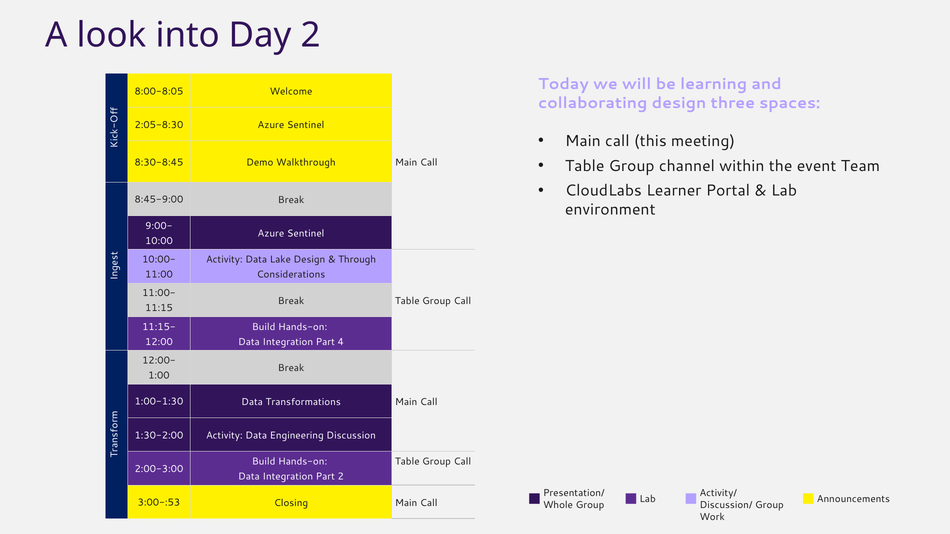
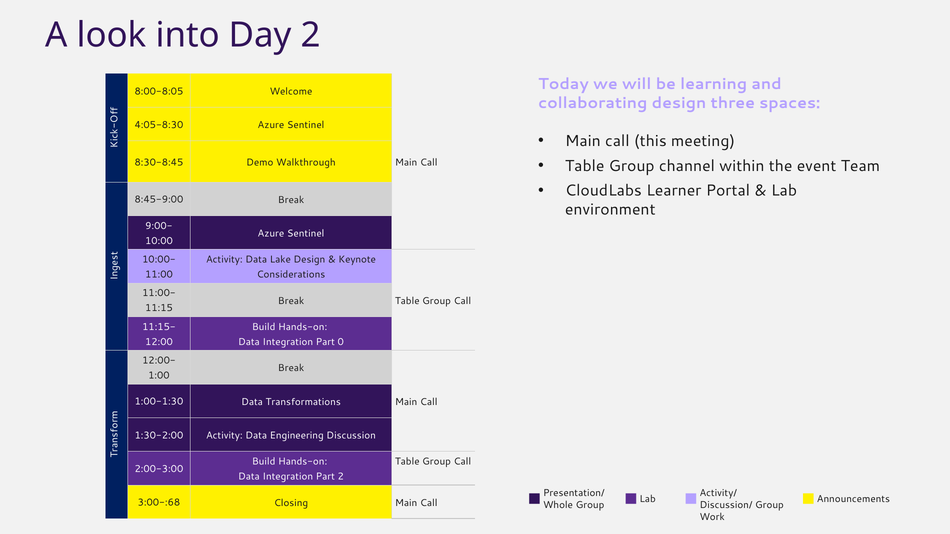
2:05-8:30: 2:05-8:30 -> 4:05-8:30
Through: Through -> Keynote
4: 4 -> 0
3:00-:53: 3:00-:53 -> 3:00-:68
